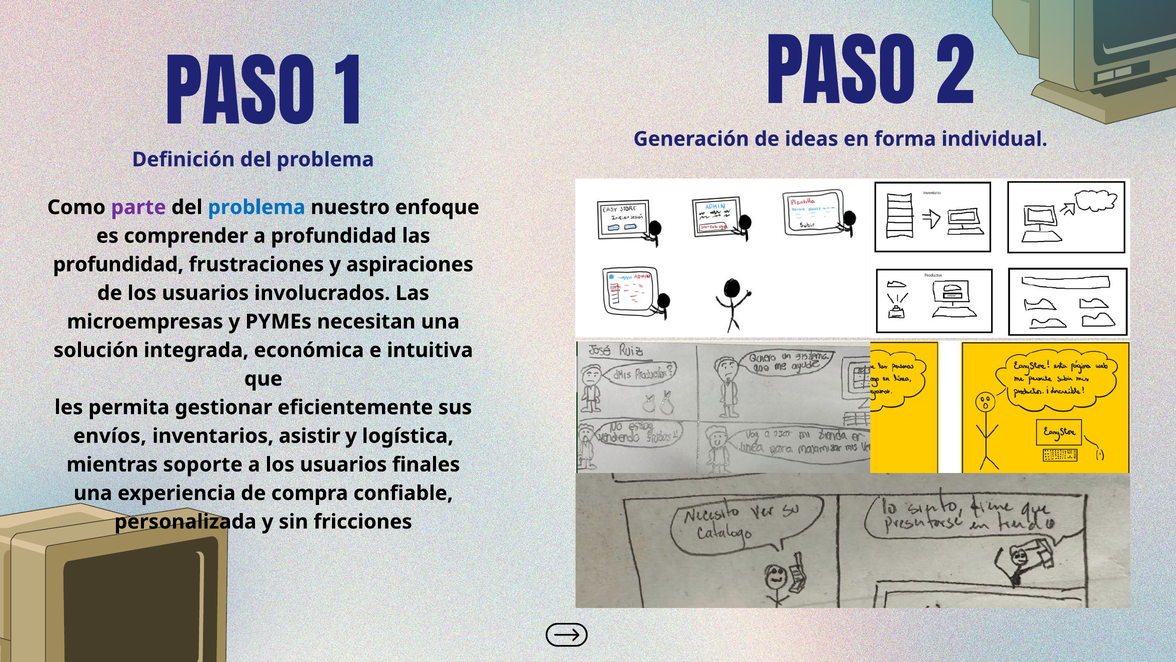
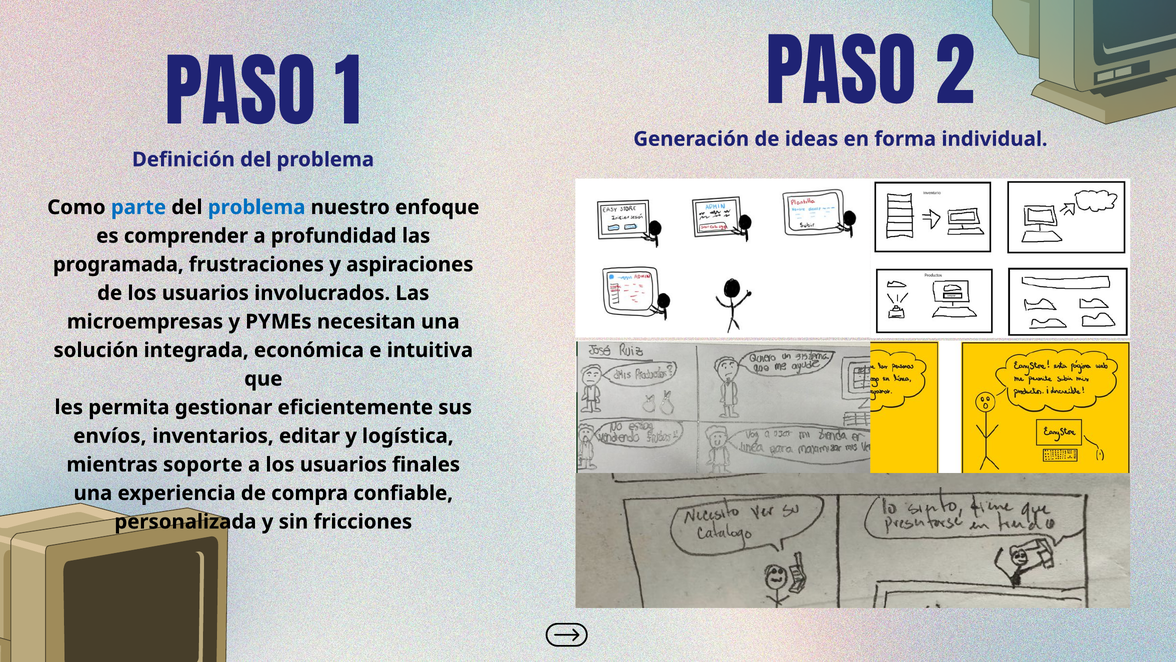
parte colour: purple -> blue
profundidad at (118, 264): profundidad -> programada
asistir: asistir -> editar
